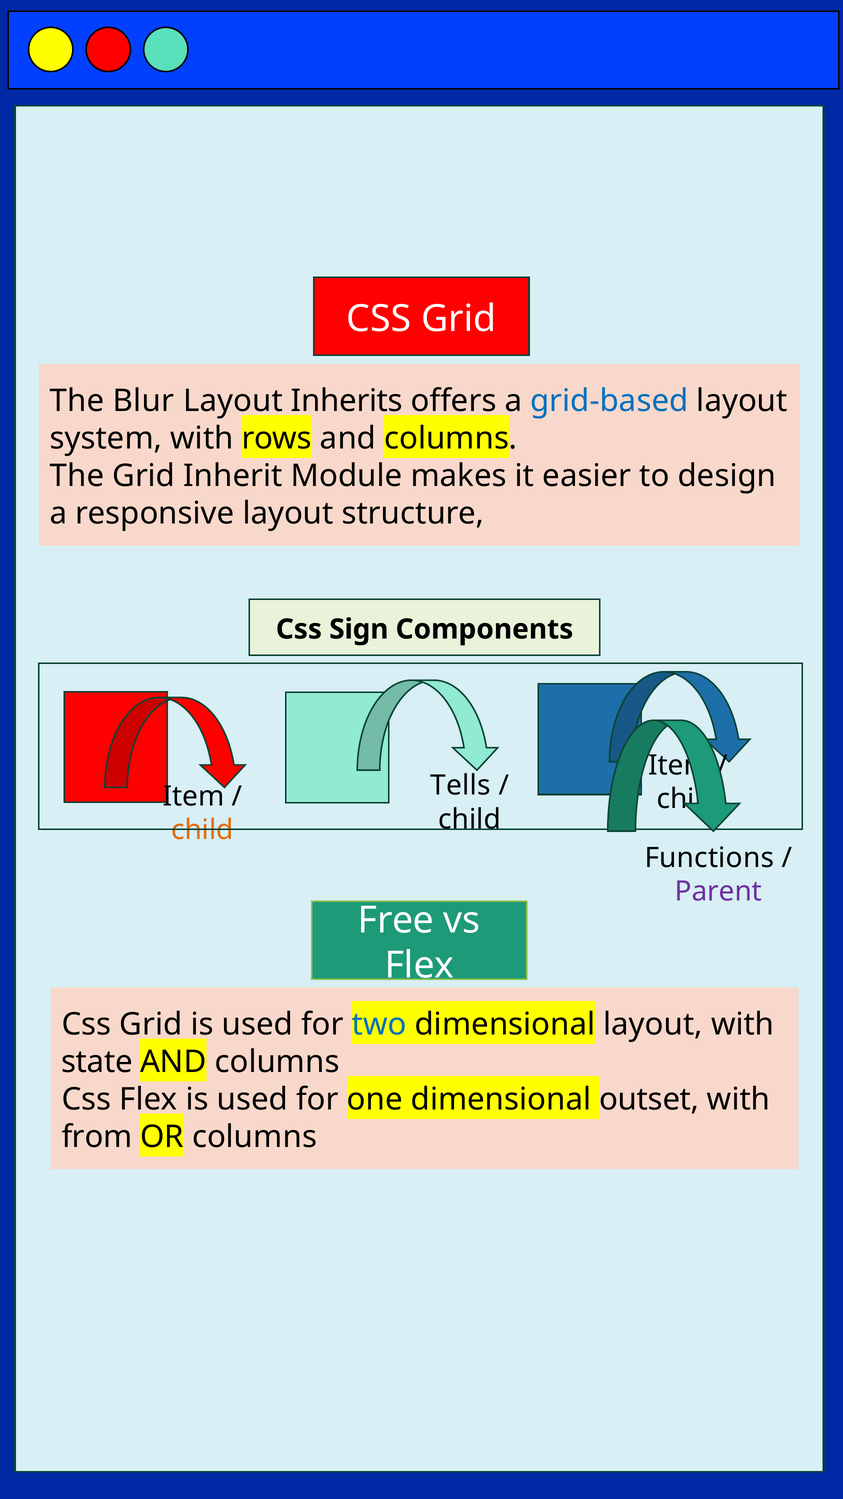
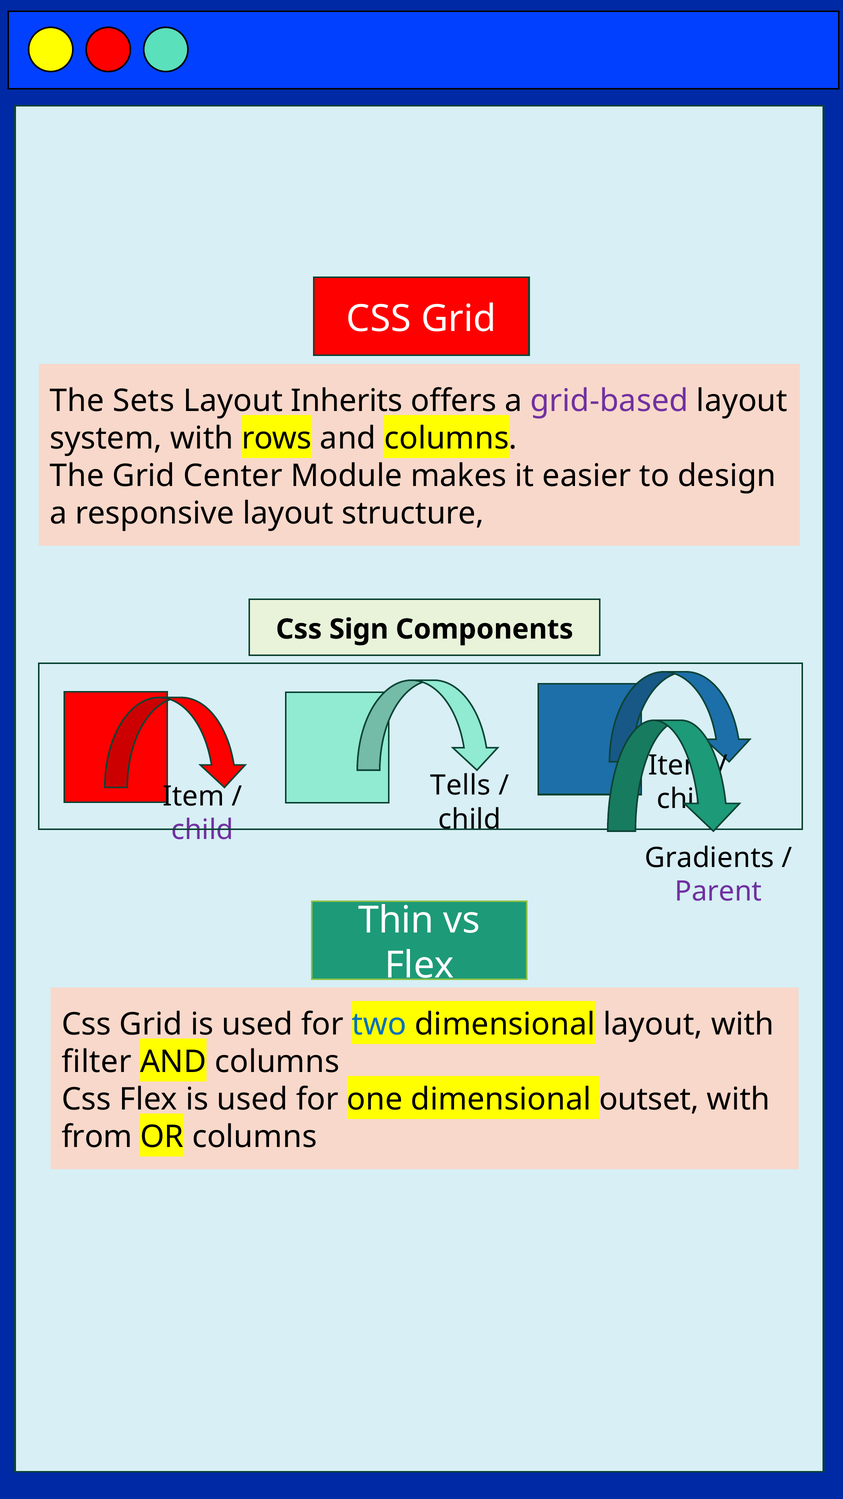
Blur: Blur -> Sets
grid-based colour: blue -> purple
Inherit: Inherit -> Center
child at (202, 830) colour: orange -> purple
Functions: Functions -> Gradients
Free: Free -> Thin
state: state -> filter
